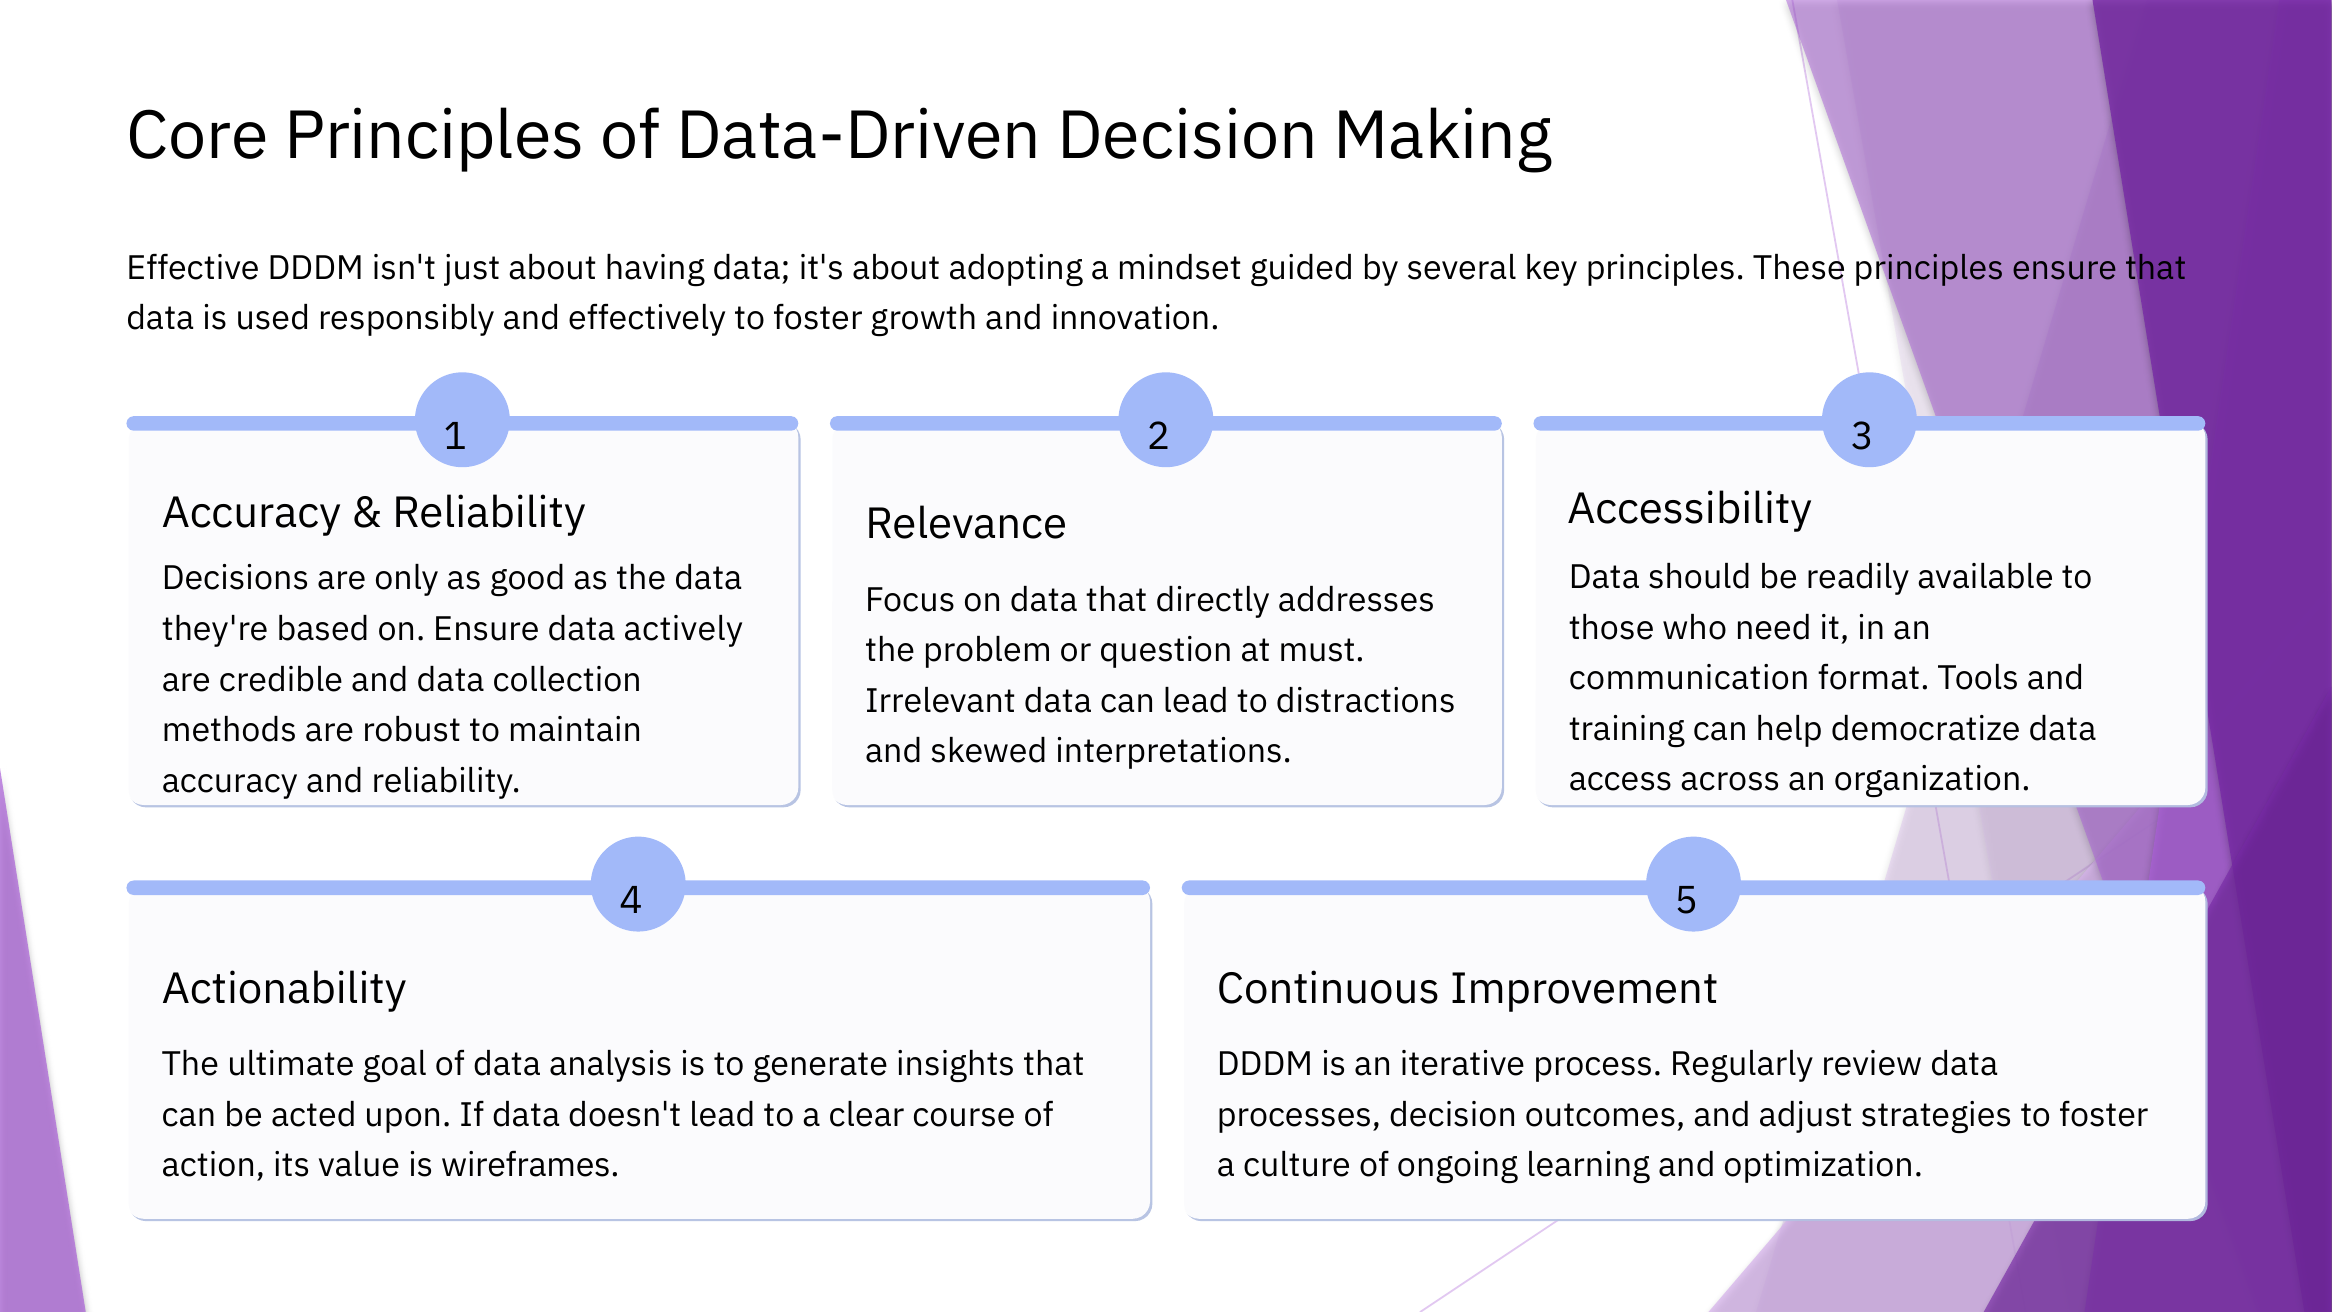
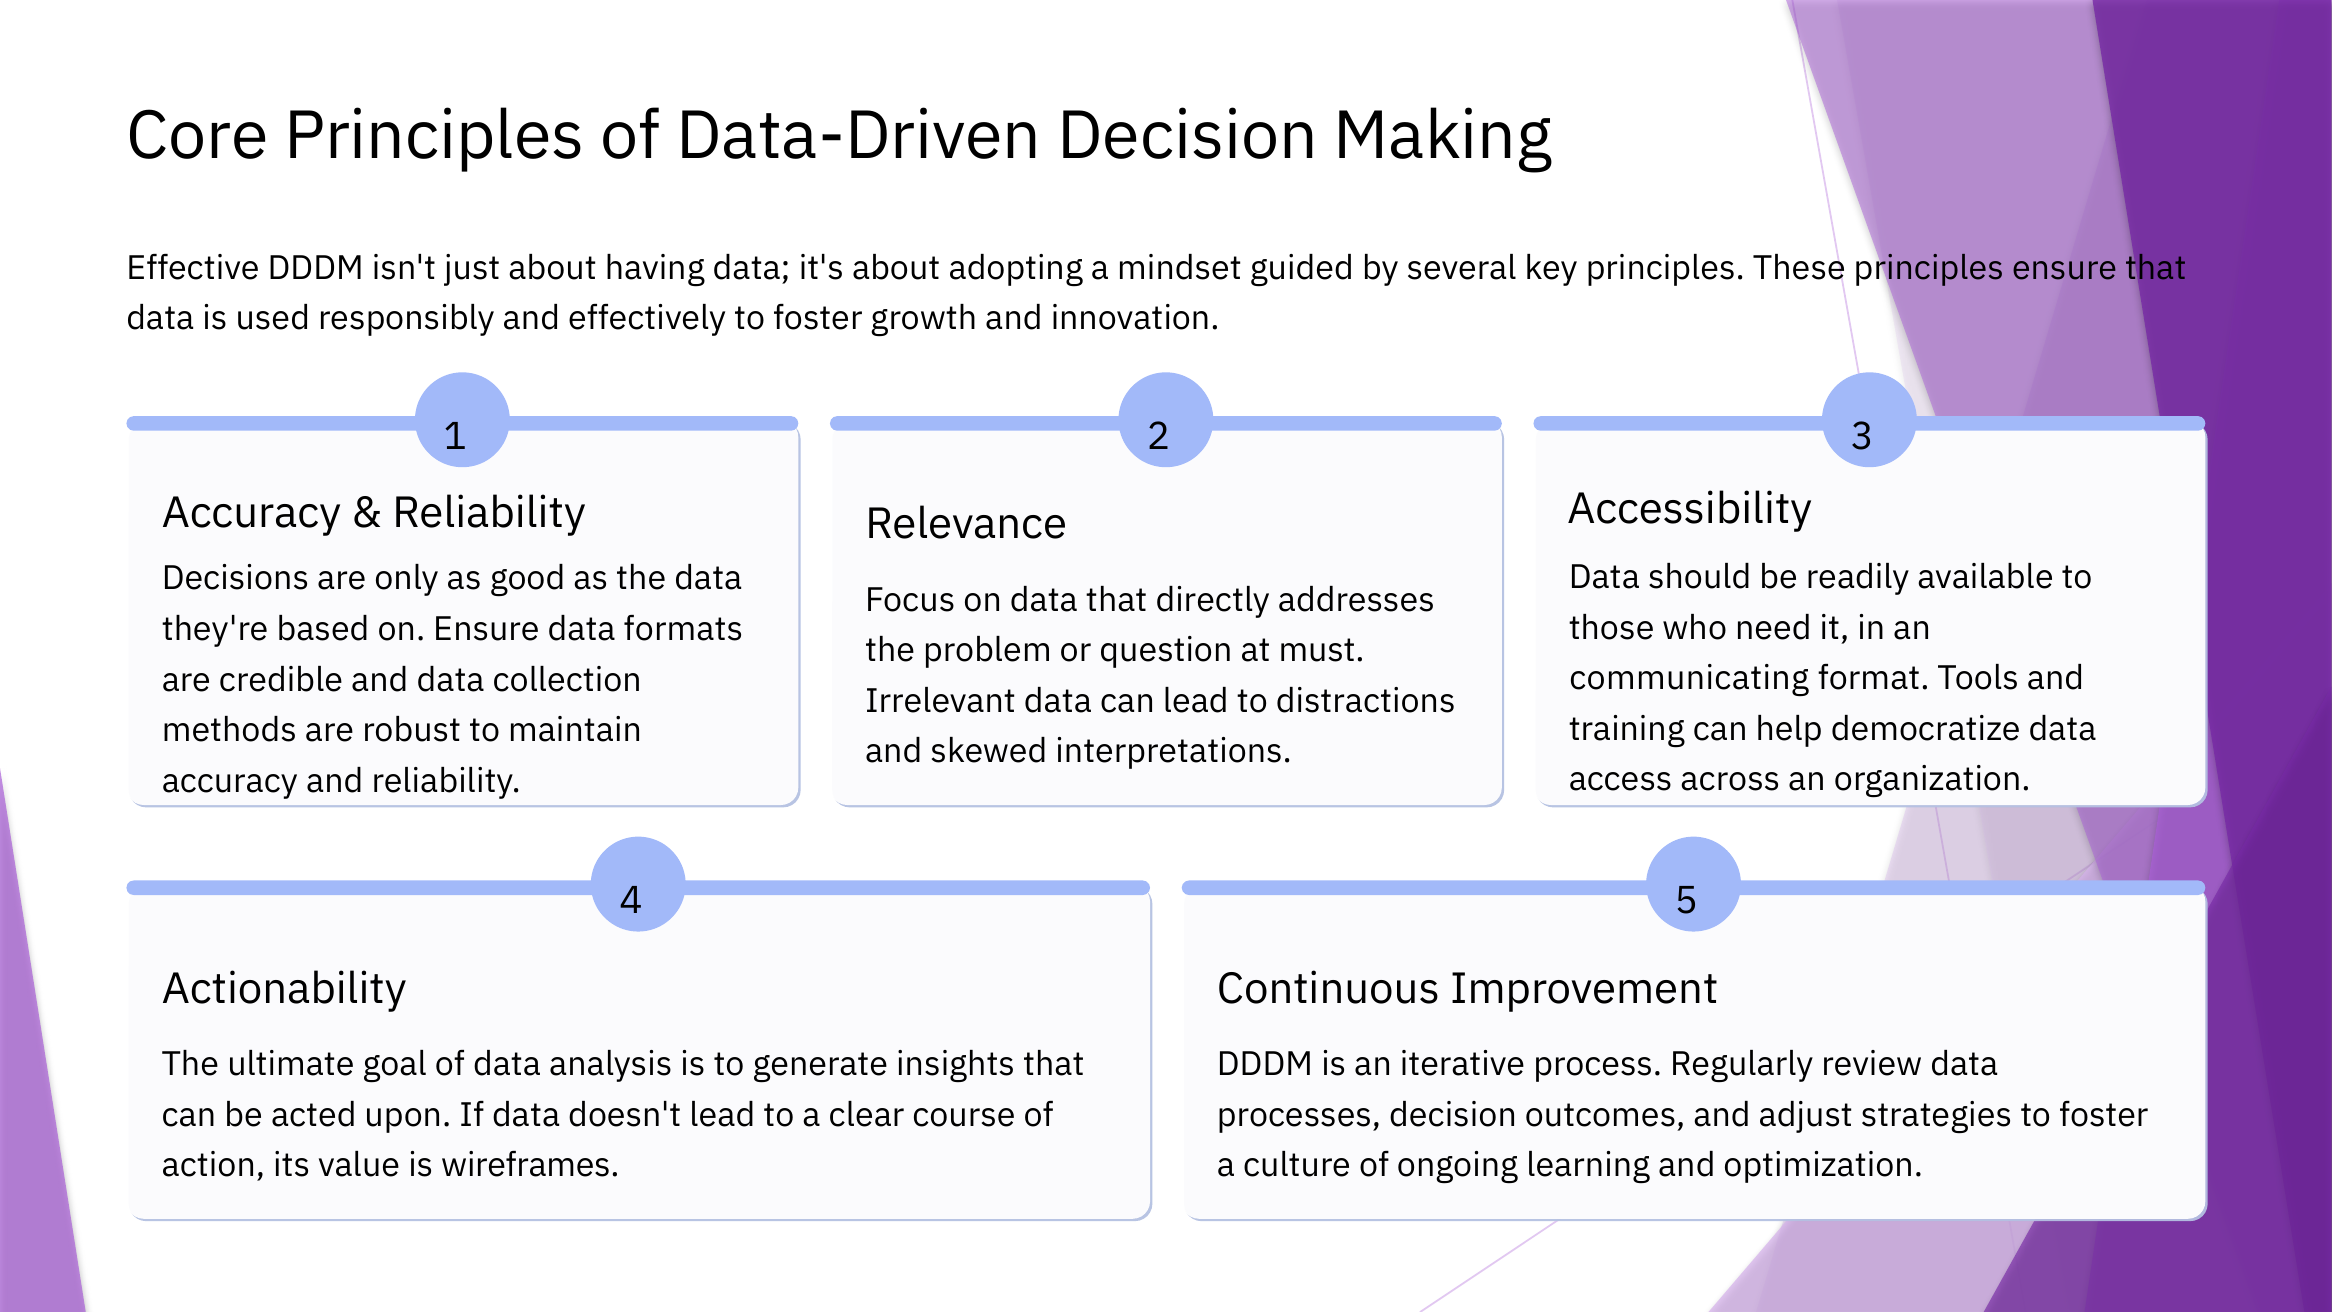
actively: actively -> formats
communication: communication -> communicating
